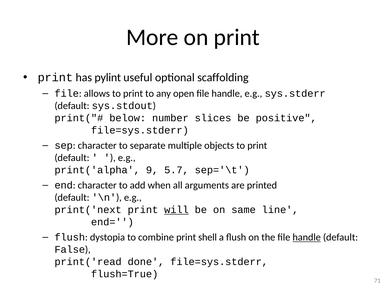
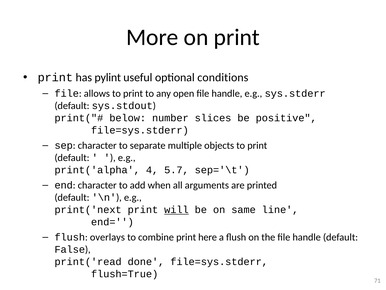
scaffolding: scaffolding -> conditions
9: 9 -> 4
dystopia: dystopia -> overlays
shell: shell -> here
handle at (307, 237) underline: present -> none
